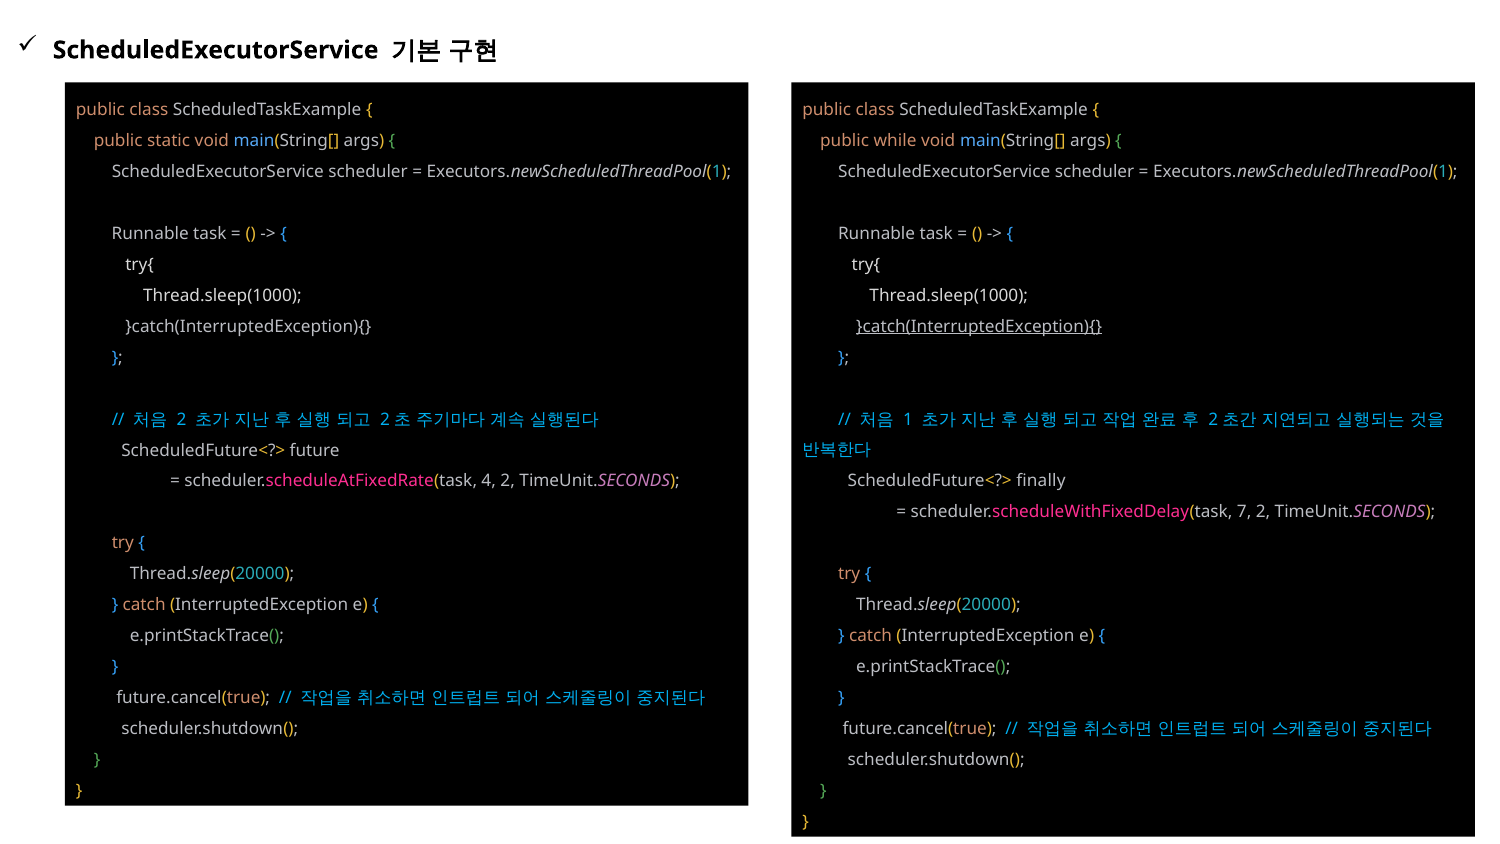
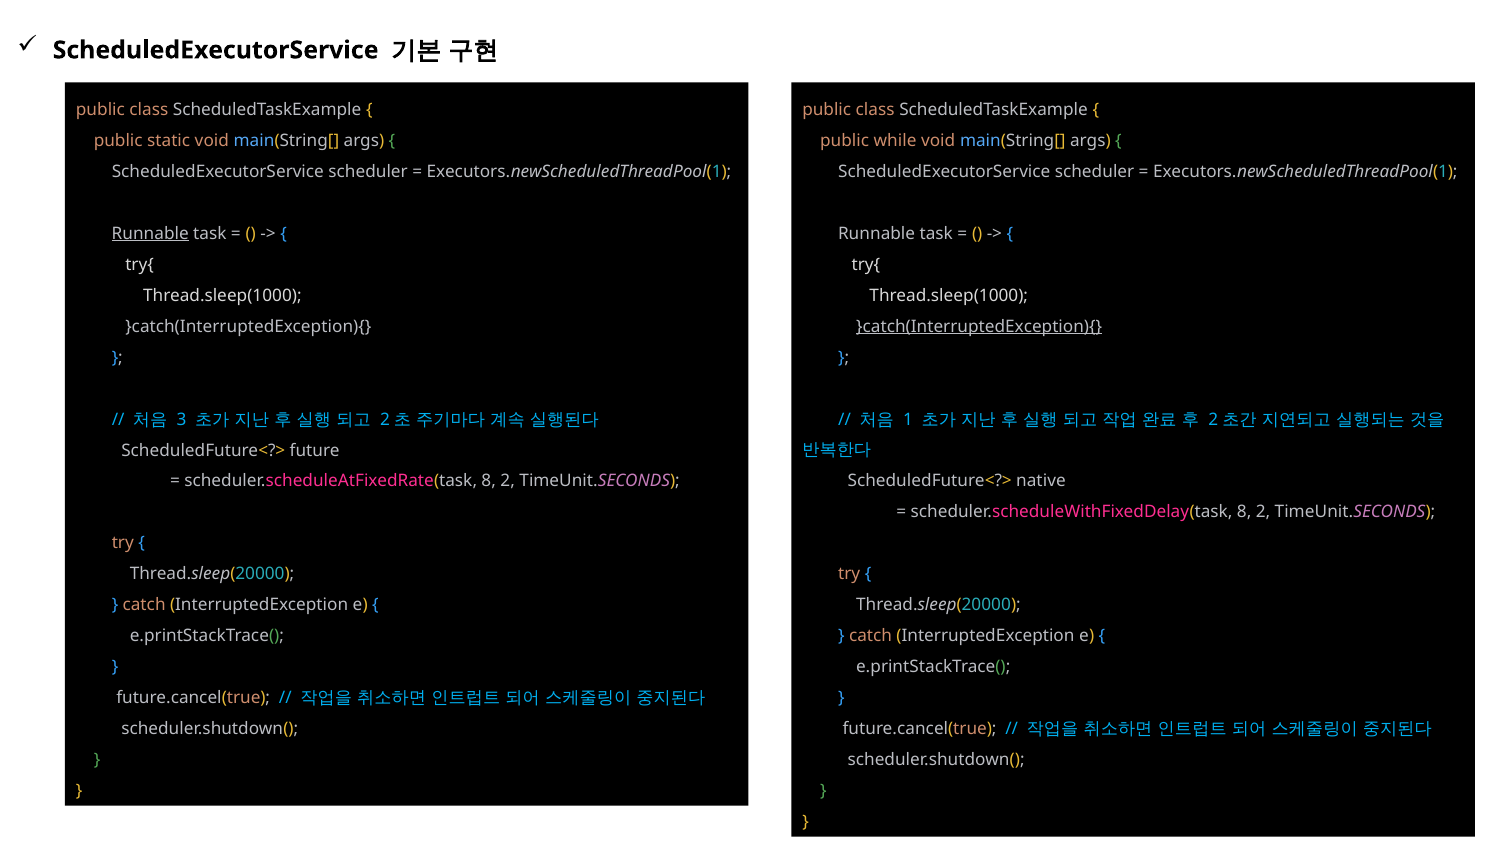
Runnable at (150, 234) underline: none -> present
2 at (182, 419): 2 -> 3
scheduler.scheduleAtFixedRate(task 4: 4 -> 8
finally: finally -> native
scheduler.scheduleWithFixedDelay(task 7: 7 -> 8
